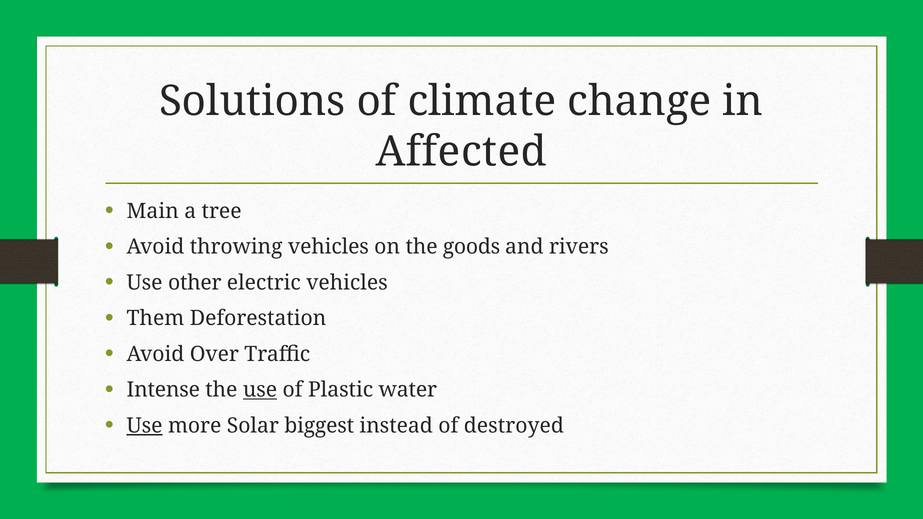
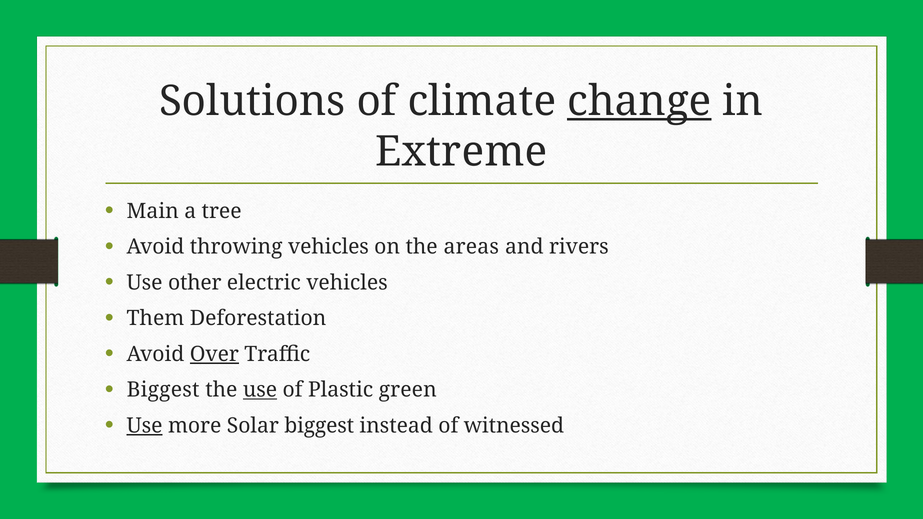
change underline: none -> present
Affected: Affected -> Extreme
goods: goods -> areas
Over underline: none -> present
Intense at (163, 390): Intense -> Biggest
water: water -> green
destroyed: destroyed -> witnessed
